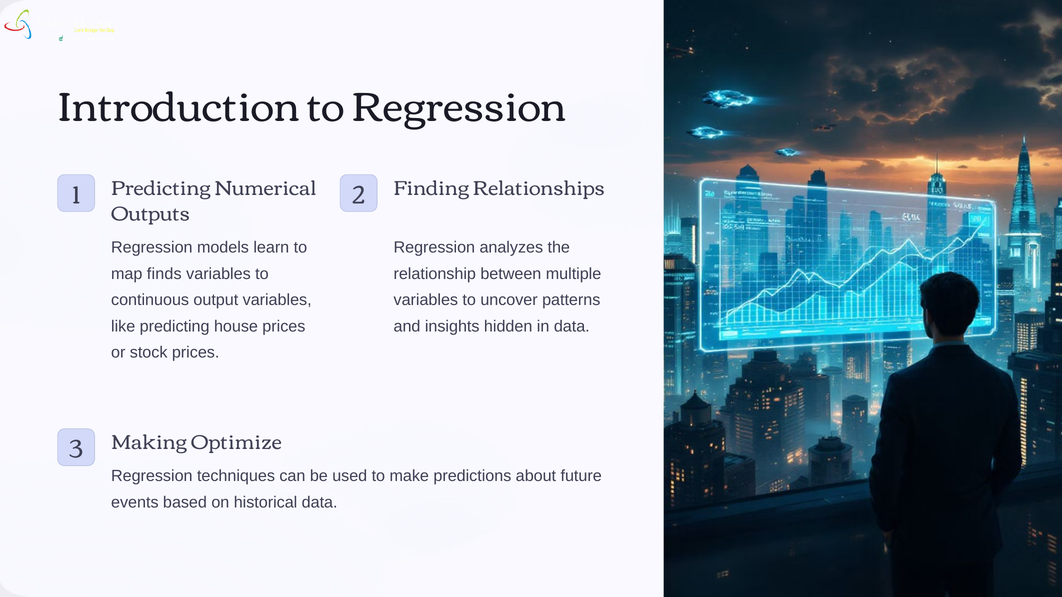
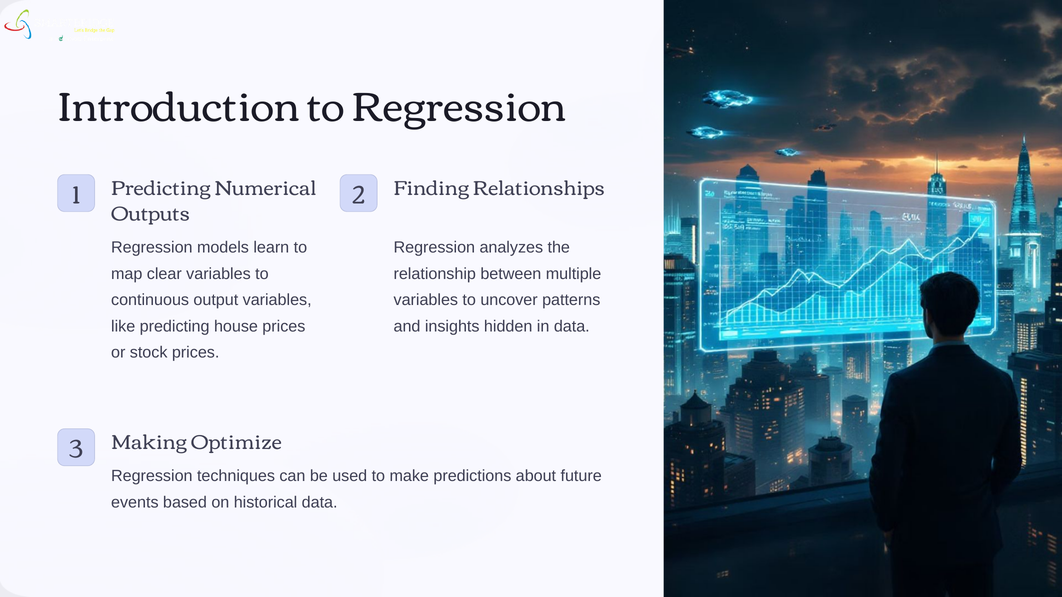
finds: finds -> clear
